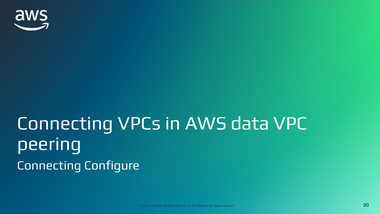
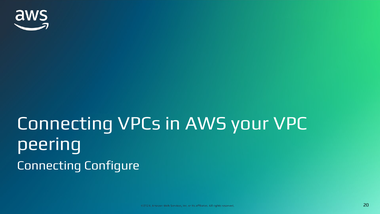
data: data -> your
